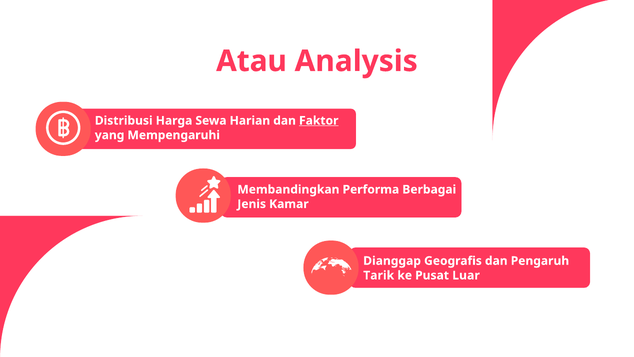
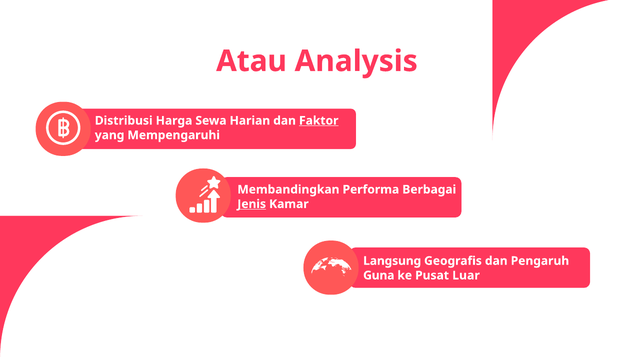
Jenis underline: none -> present
Dianggap: Dianggap -> Langsung
Tarik: Tarik -> Guna
